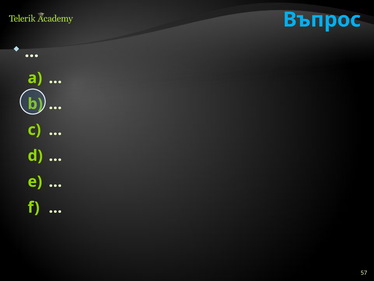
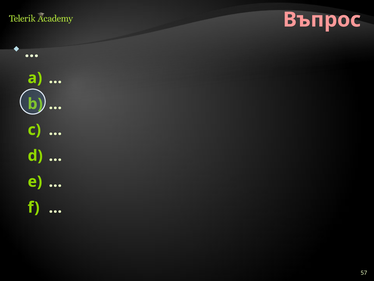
Въпрос colour: light blue -> pink
